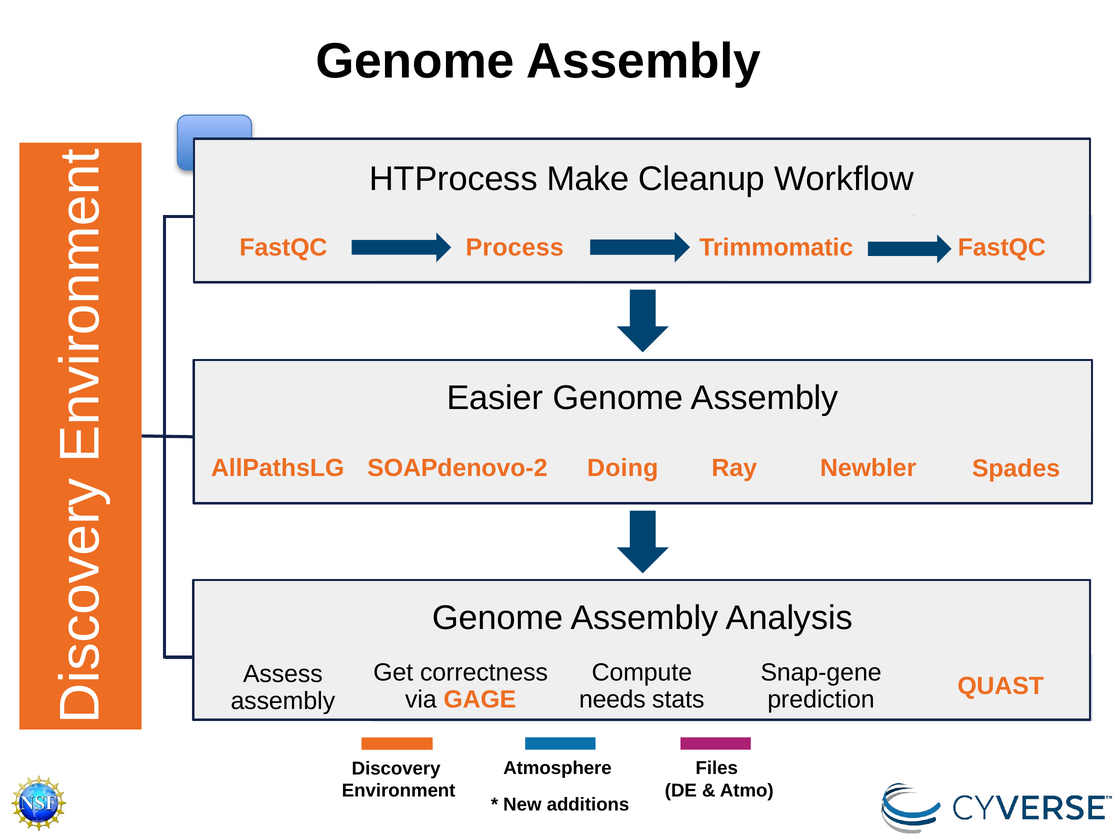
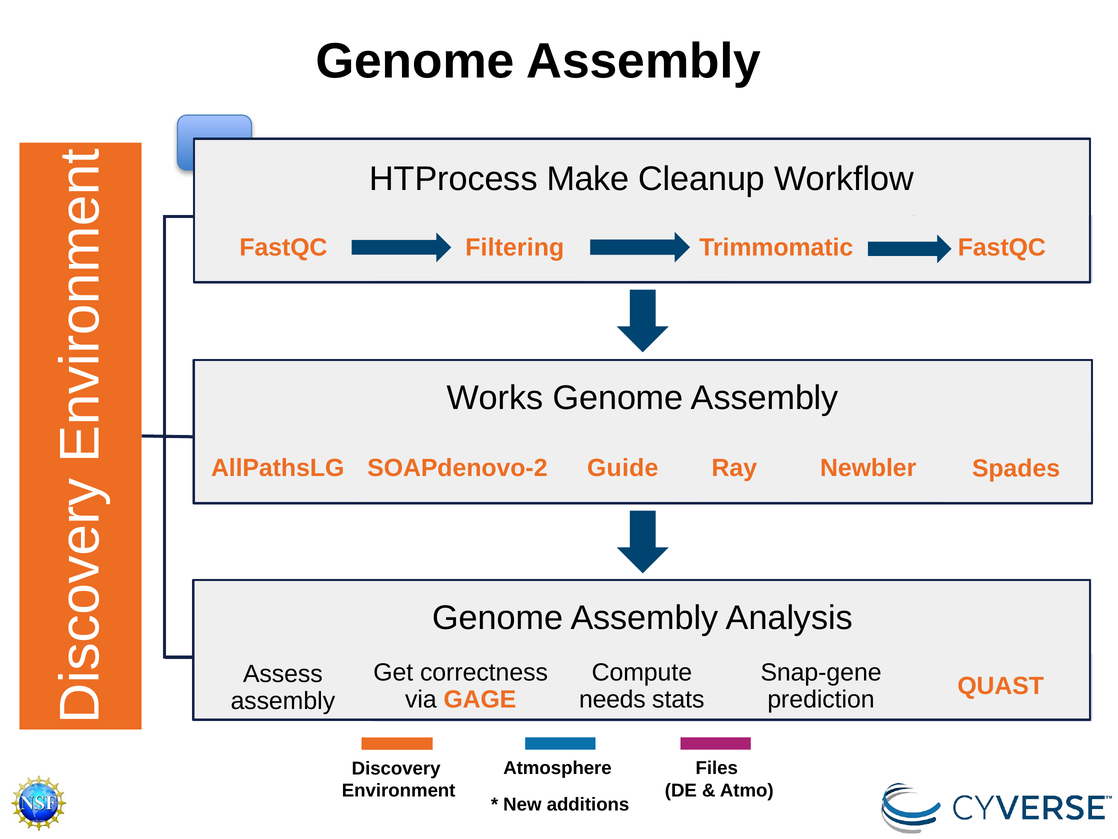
Process: Process -> Filtering
Easier: Easier -> Works
Doing: Doing -> Guide
